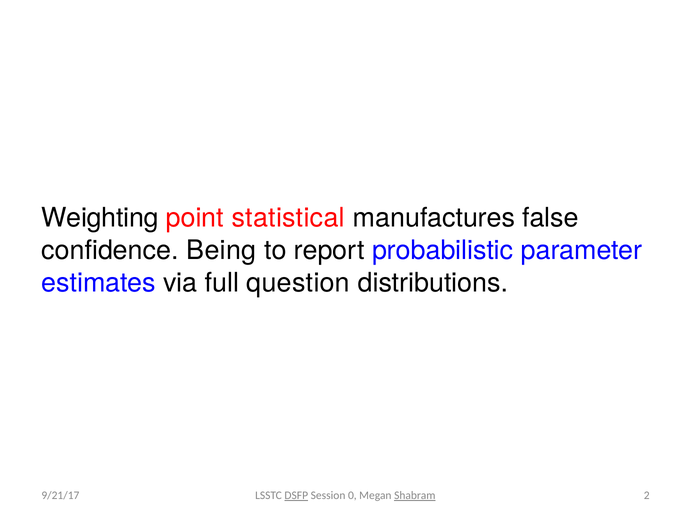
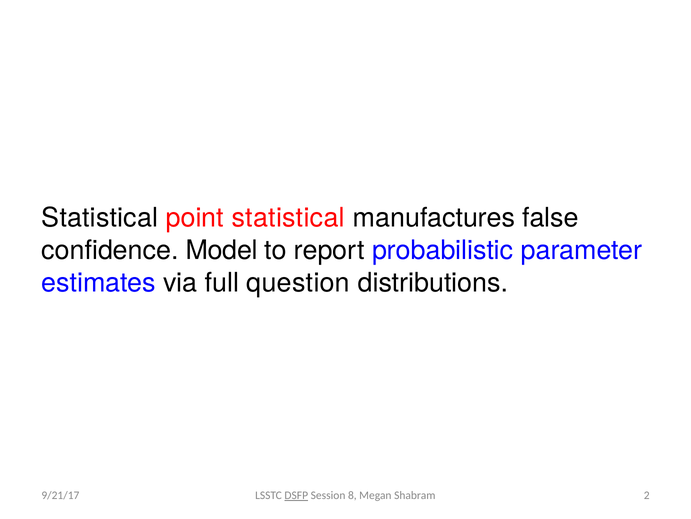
Weighting at (100, 218): Weighting -> Statistical
Being: Being -> Model
0: 0 -> 8
Shabram underline: present -> none
